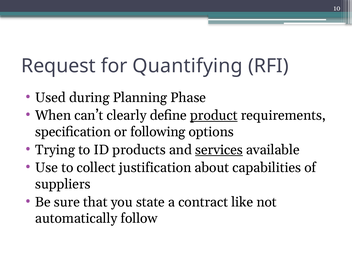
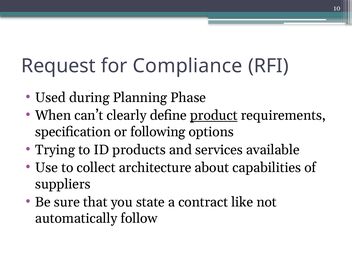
Quantifying: Quantifying -> Compliance
services underline: present -> none
justification: justification -> architecture
